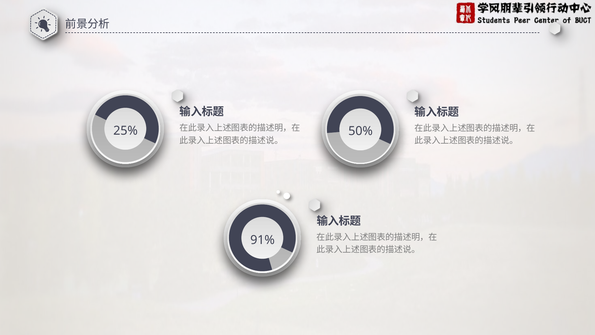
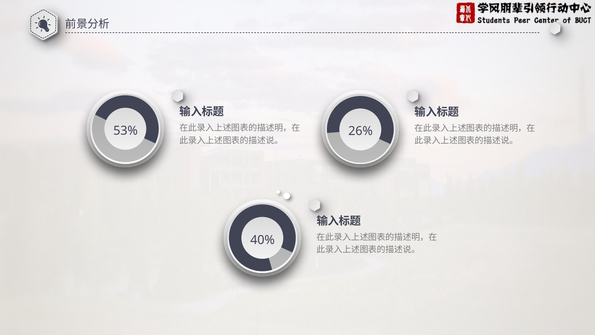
25%: 25% -> 53%
50%: 50% -> 26%
91%: 91% -> 40%
